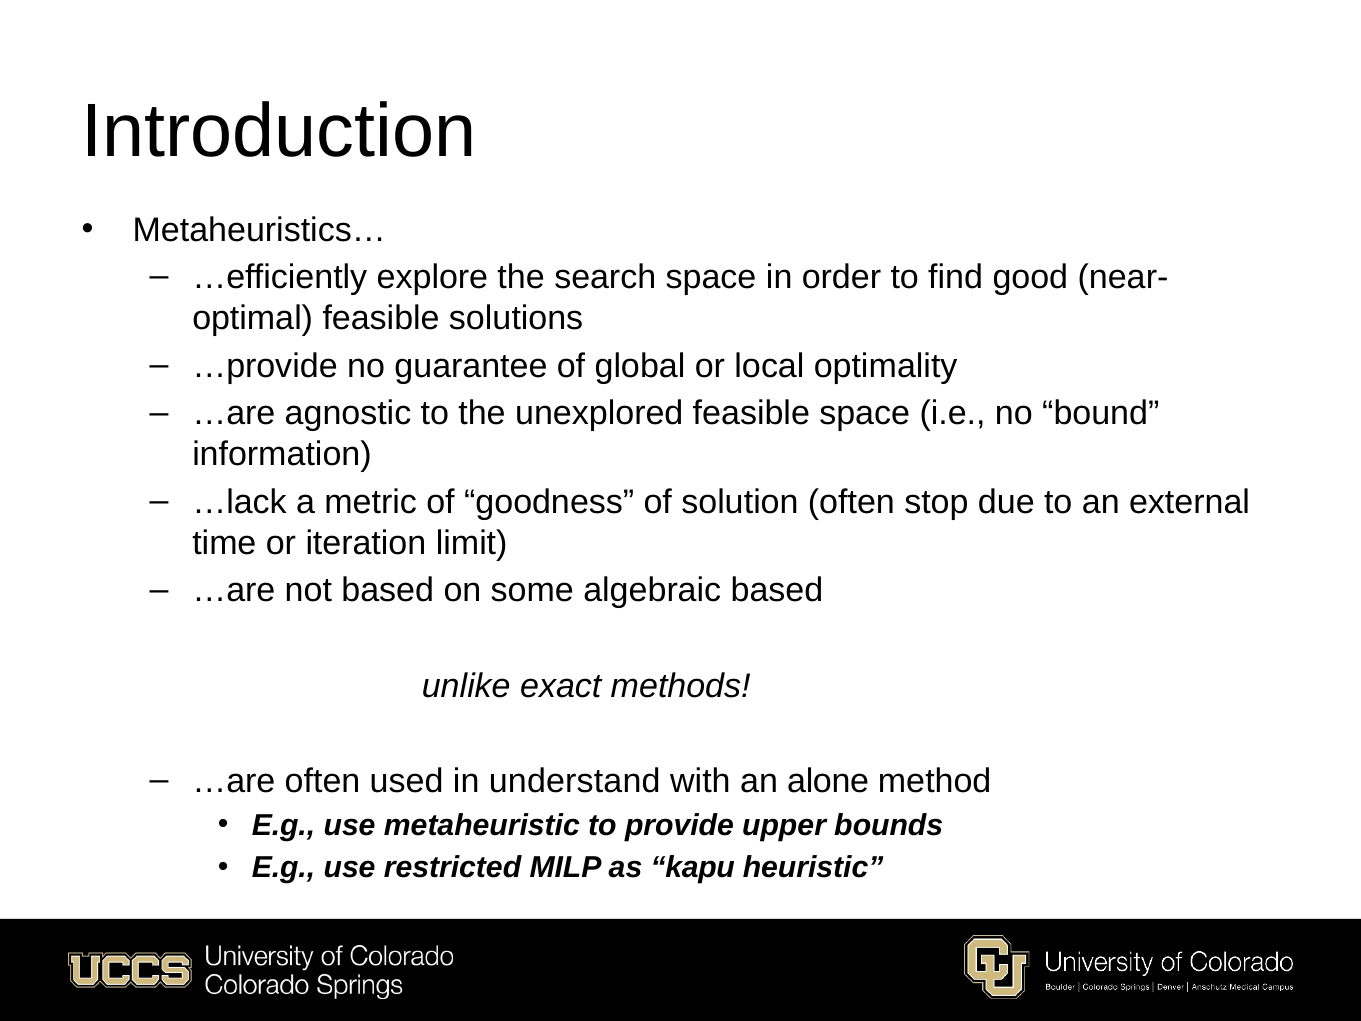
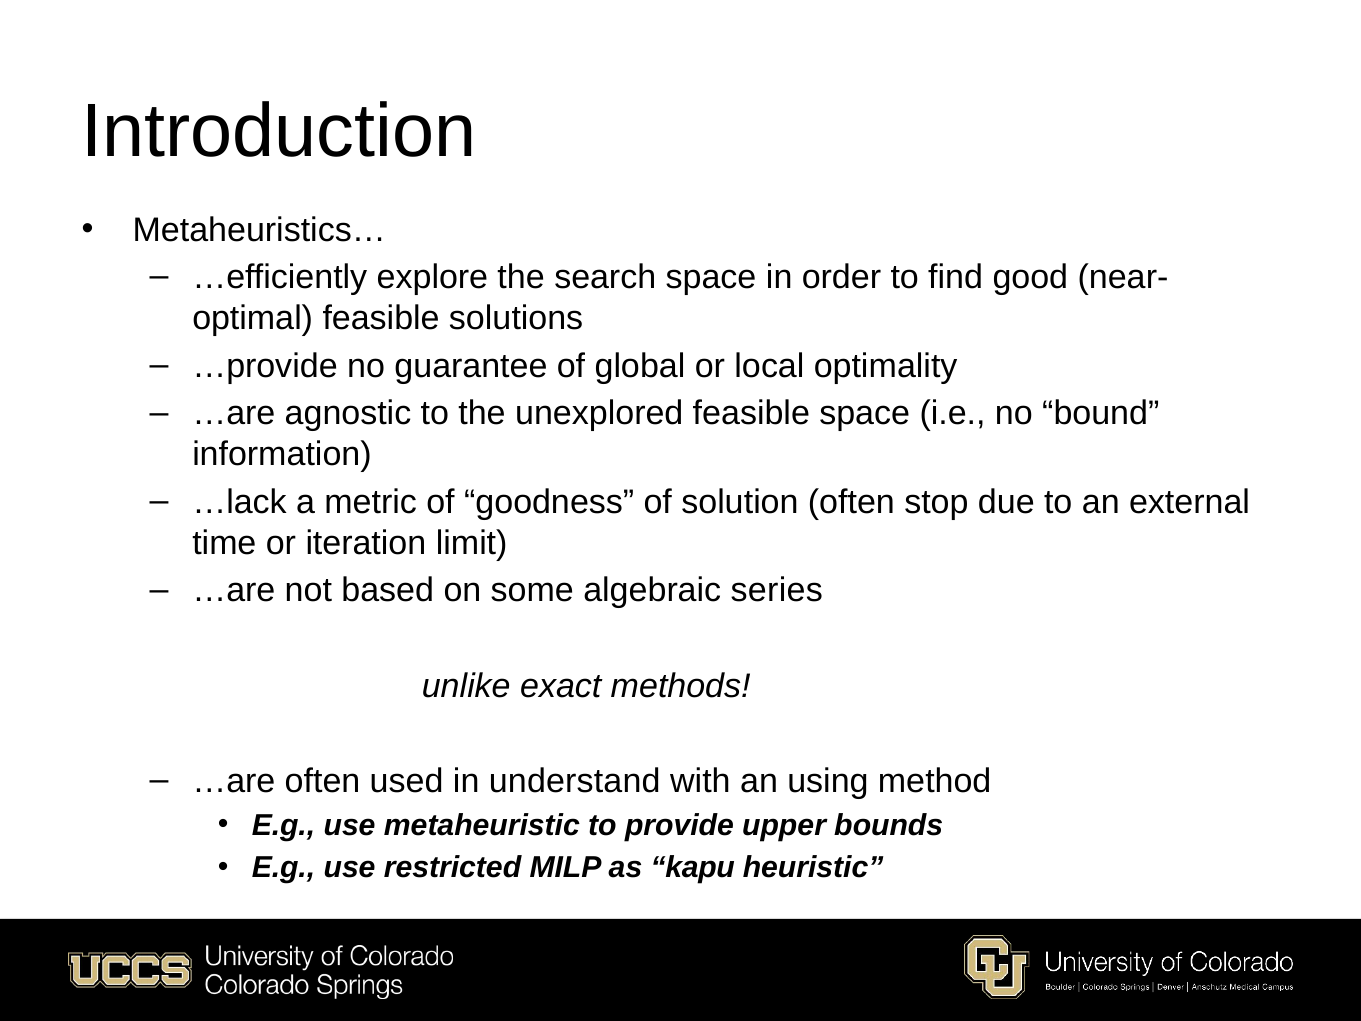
algebraic based: based -> series
alone: alone -> using
